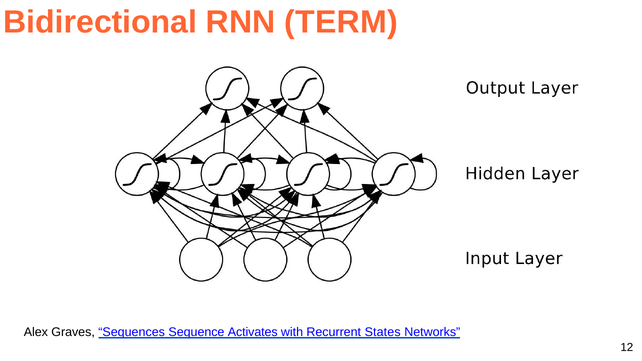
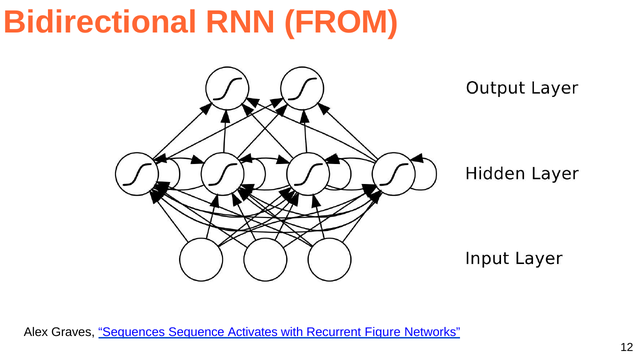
TERM: TERM -> FROM
States: States -> Figure
